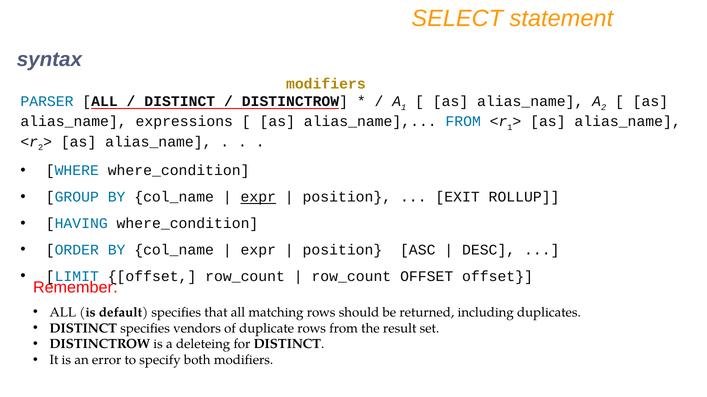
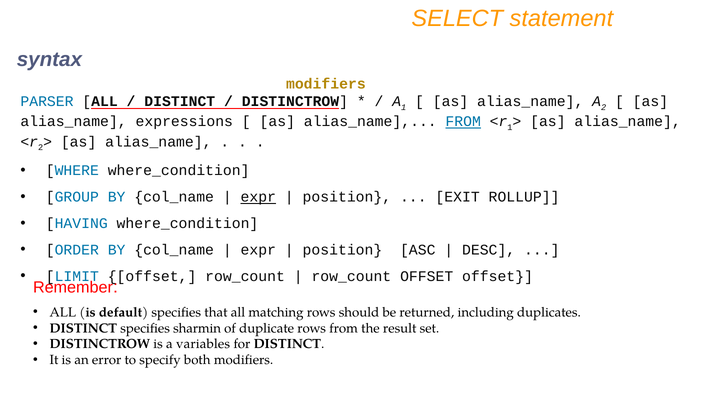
FROM at (463, 122) underline: none -> present
vendors: vendors -> sharmin
deleteing: deleteing -> variables
